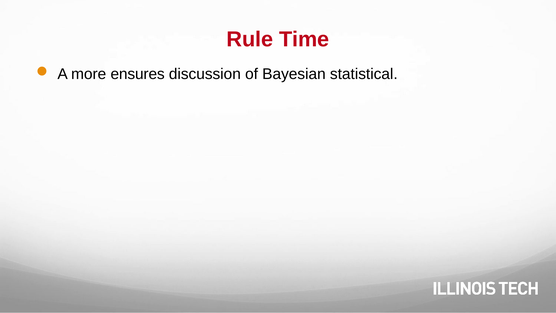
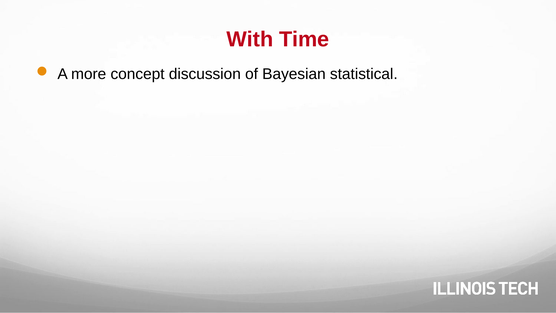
Rule: Rule -> With
ensures: ensures -> concept
